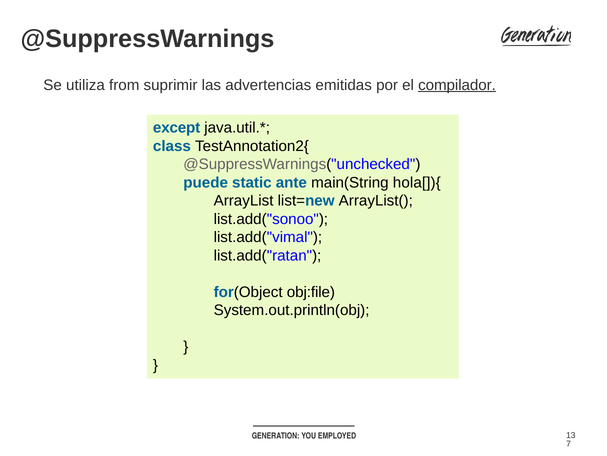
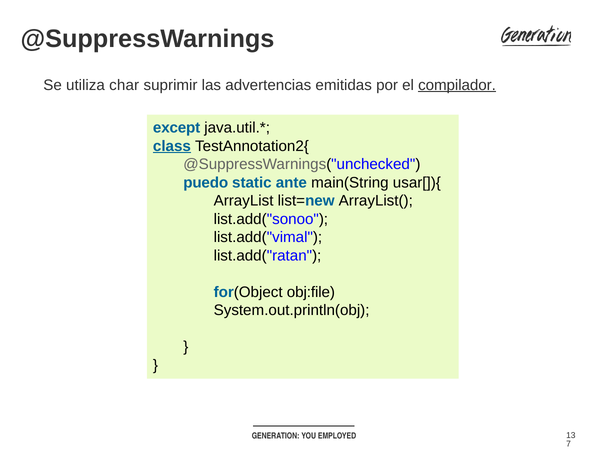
from: from -> char
class underline: none -> present
puede: puede -> puedo
hola[]){: hola[]){ -> usar[]){
